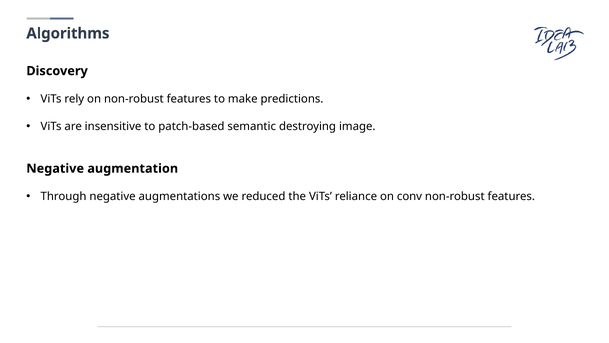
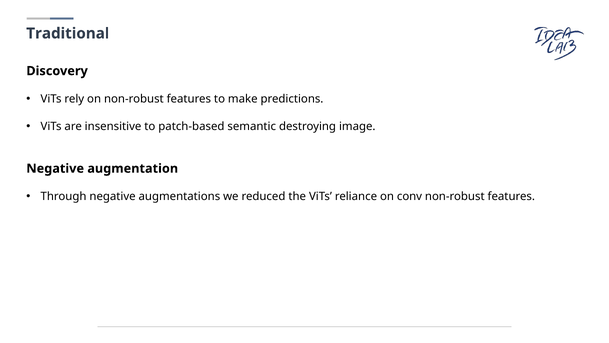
Algorithms: Algorithms -> Traditional
